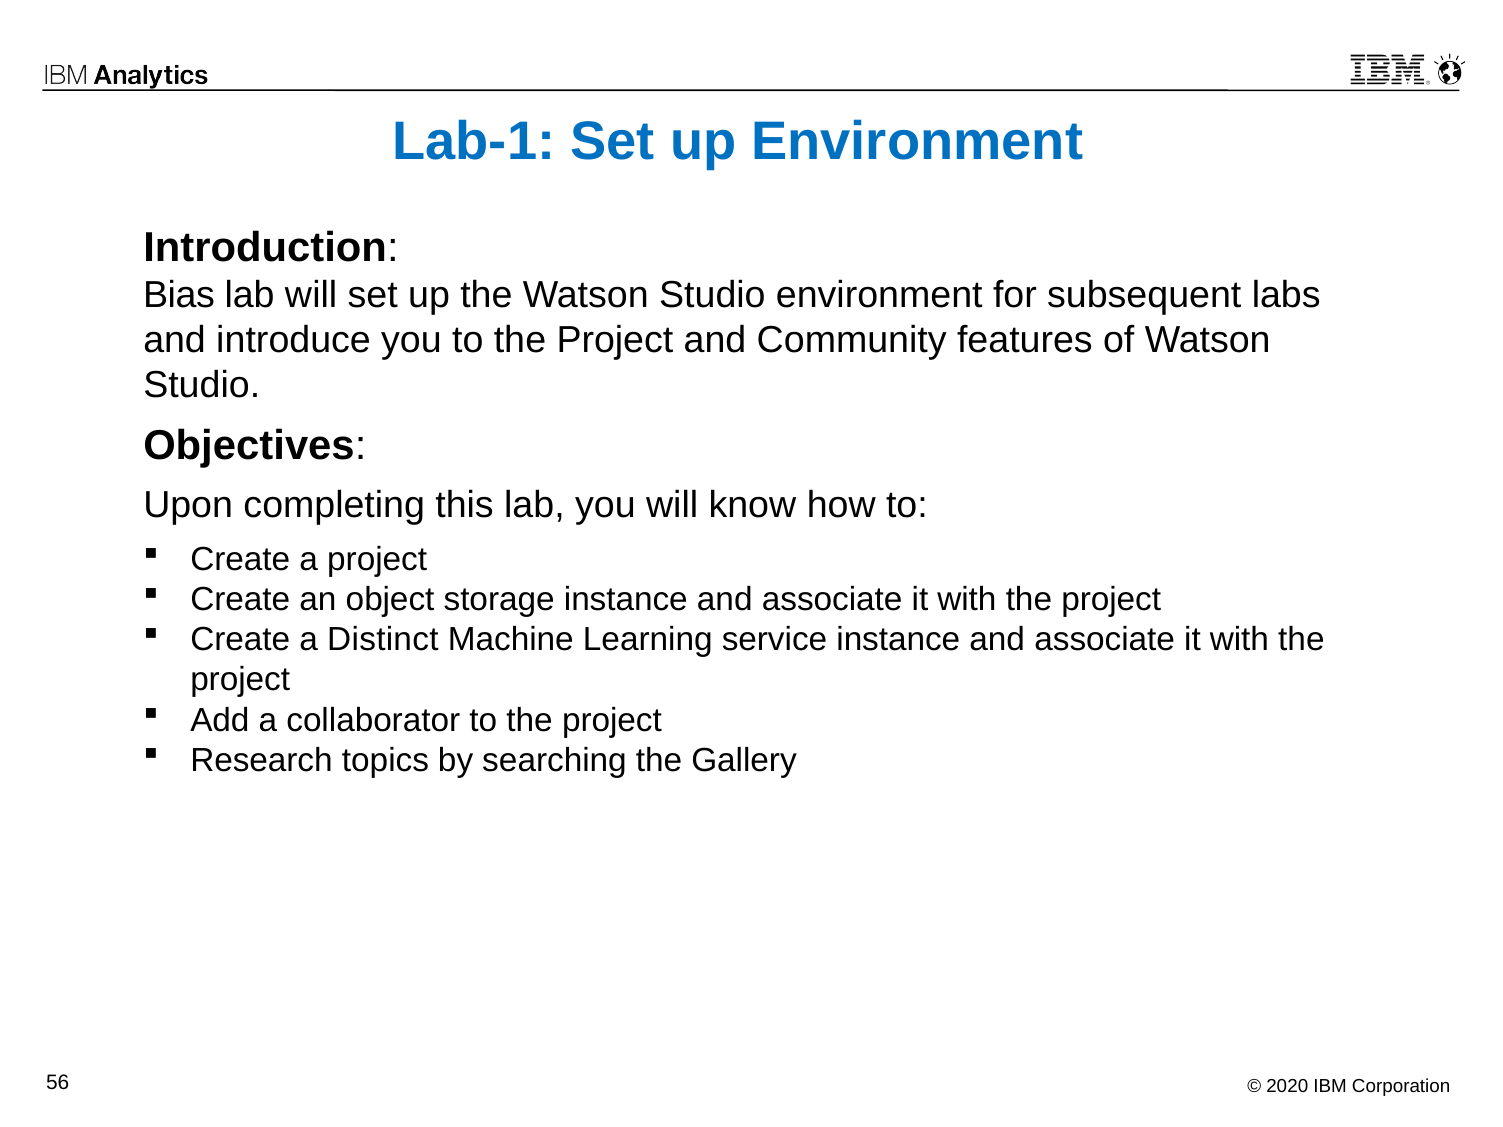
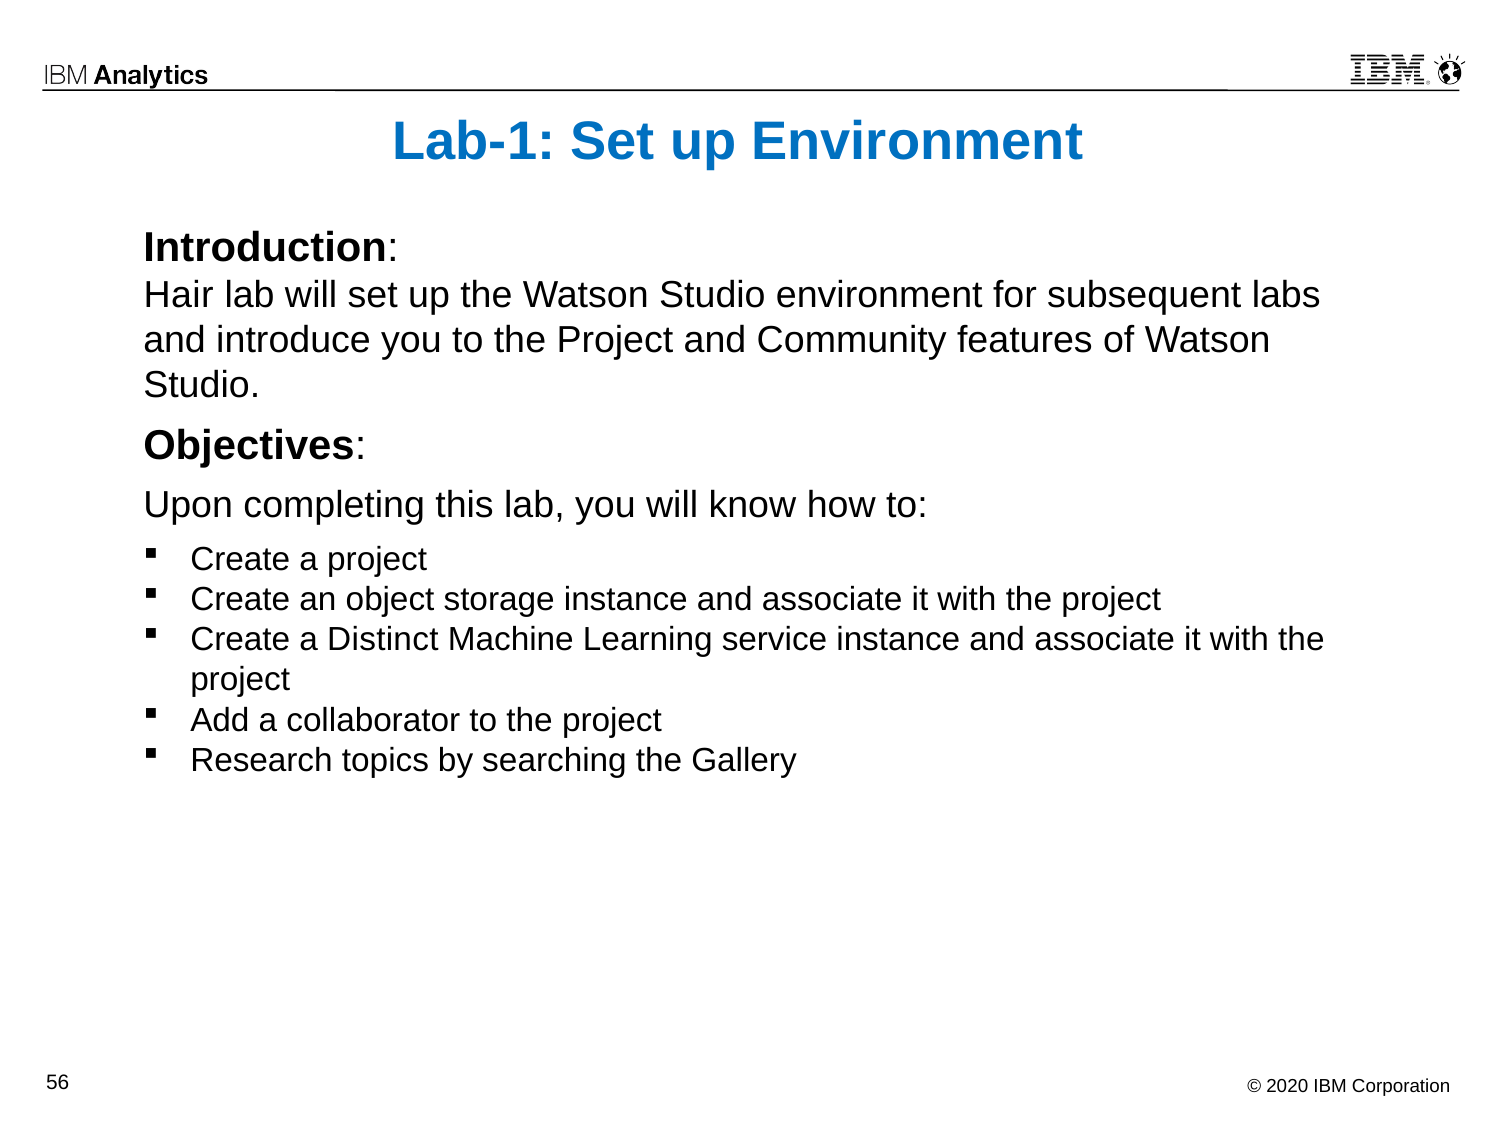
Bias: Bias -> Hair
